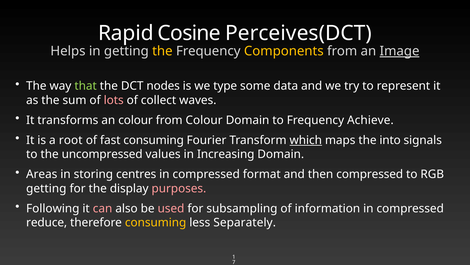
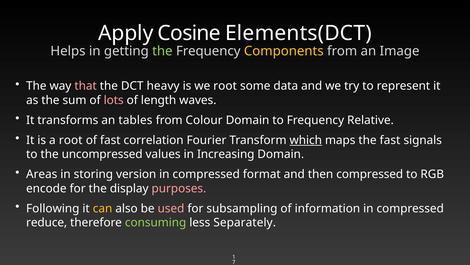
Rapid: Rapid -> Apply
Perceives(DCT: Perceives(DCT -> Elements(DCT
the at (162, 51) colour: yellow -> light green
Image underline: present -> none
that colour: light green -> pink
nodes: nodes -> heavy
we type: type -> root
collect: collect -> length
an colour: colour -> tables
Achieve: Achieve -> Relative
fast consuming: consuming -> correlation
the into: into -> fast
centres: centres -> version
getting at (46, 188): getting -> encode
can colour: pink -> yellow
consuming at (156, 222) colour: yellow -> light green
